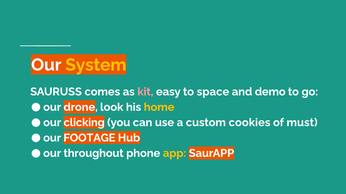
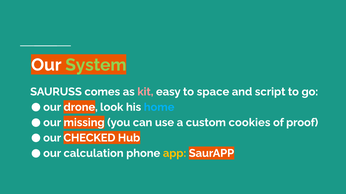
System colour: yellow -> light green
demo: demo -> script
home colour: yellow -> light blue
clicking: clicking -> missing
must: must -> proof
FOOTAGE: FOOTAGE -> CHECKED
throughout: throughout -> calculation
